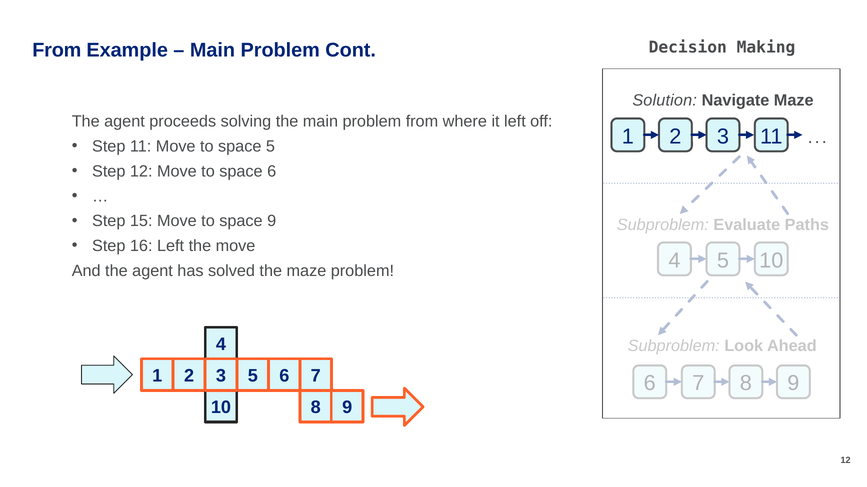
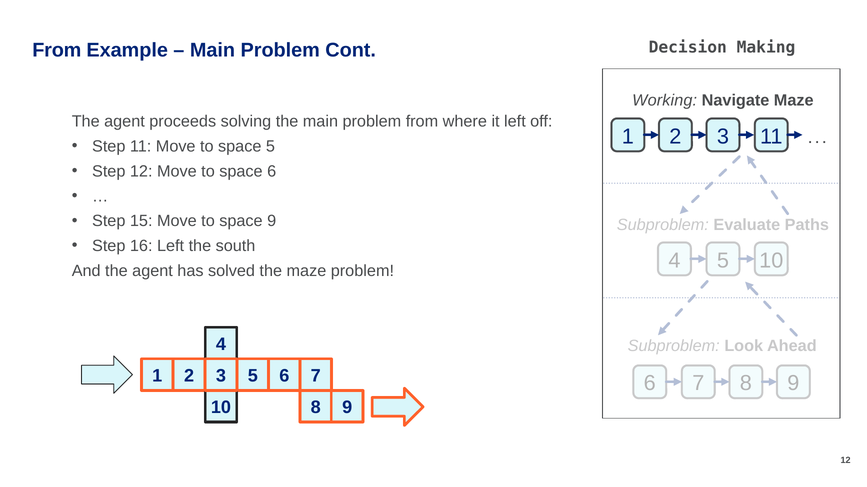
Solution: Solution -> Working
the move: move -> south
